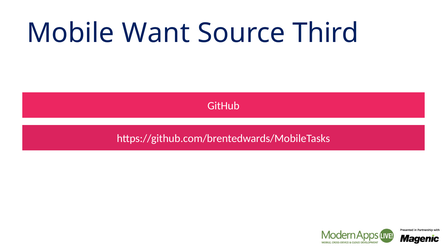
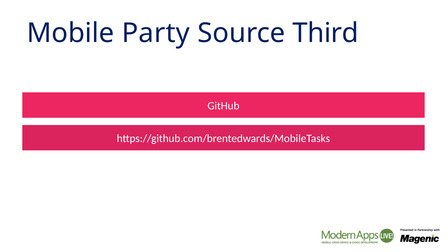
Want: Want -> Party
